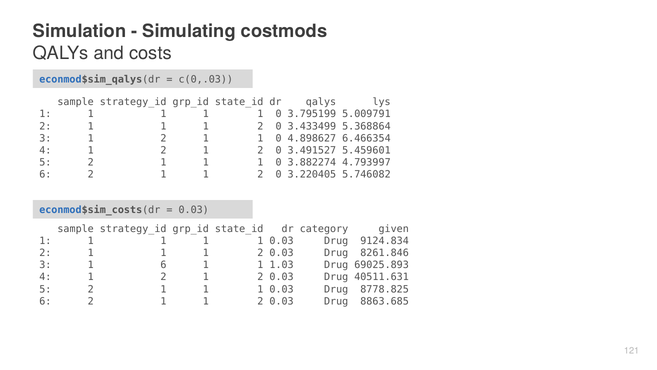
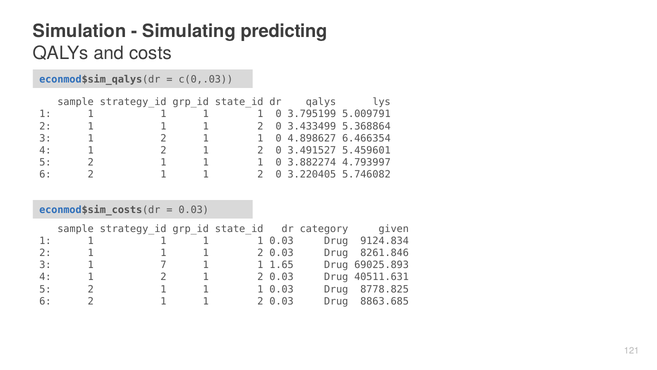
costmods: costmods -> predicting
1 6: 6 -> 7
1.03: 1.03 -> 1.65
